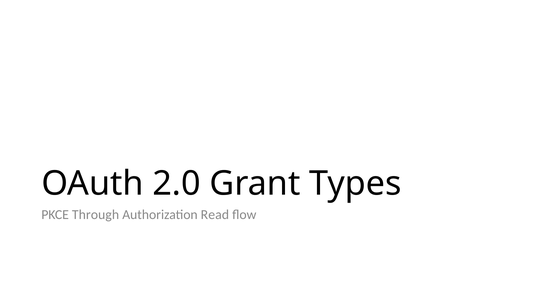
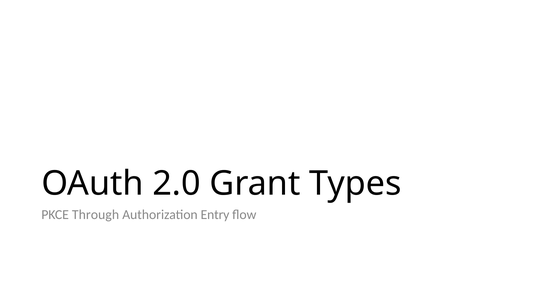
Read: Read -> Entry
